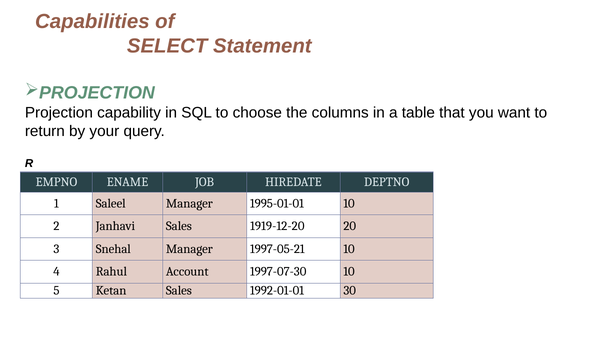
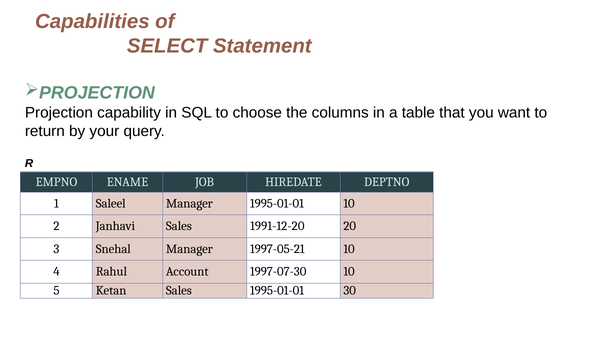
1919-12-20: 1919-12-20 -> 1991-12-20
Sales 1992-01-01: 1992-01-01 -> 1995-01-01
